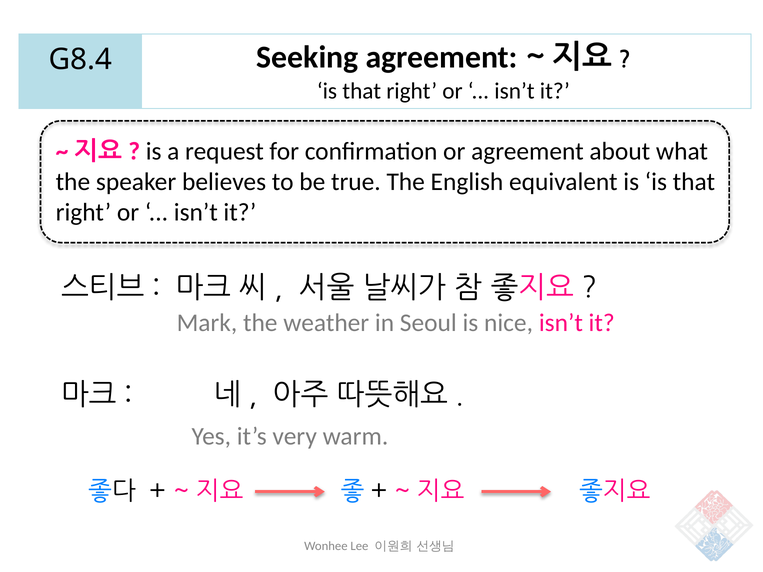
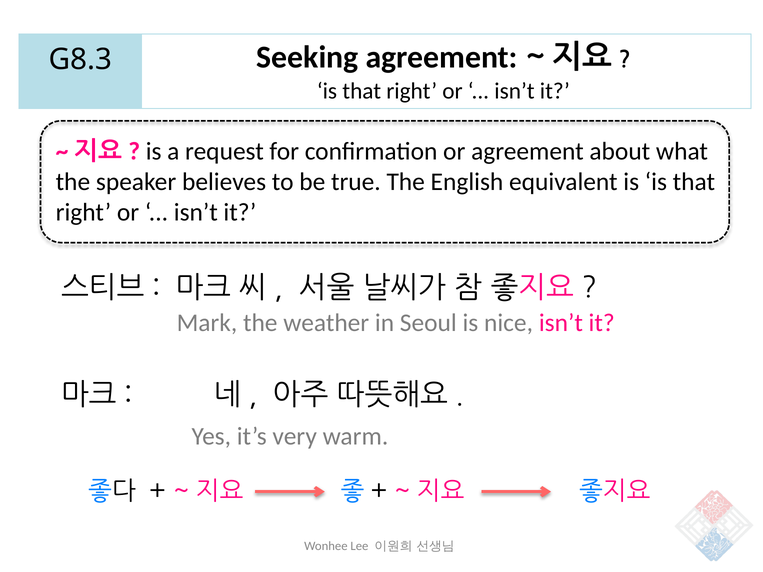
G8.4: G8.4 -> G8.3
